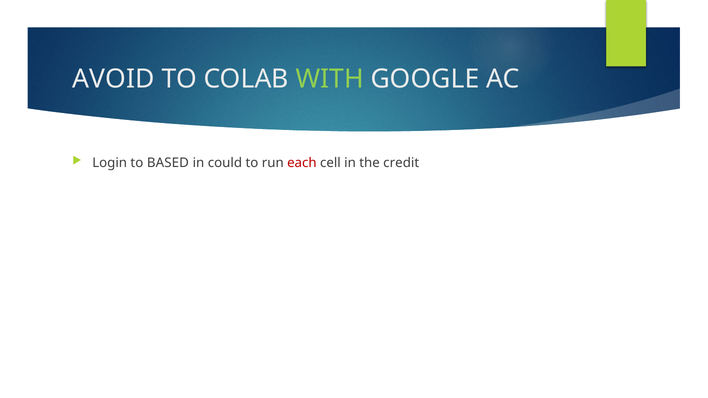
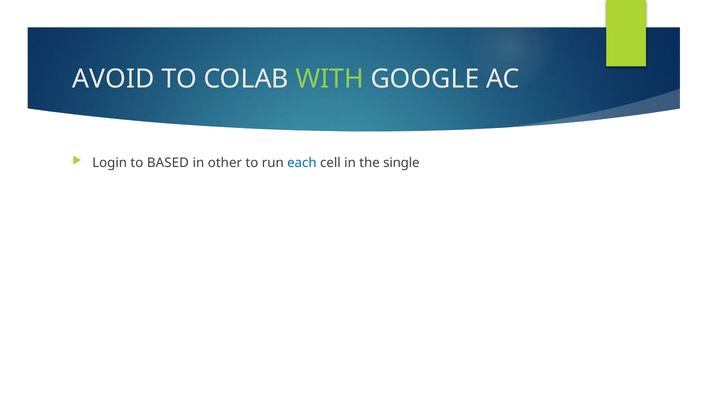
could: could -> other
each colour: red -> blue
credit: credit -> single
